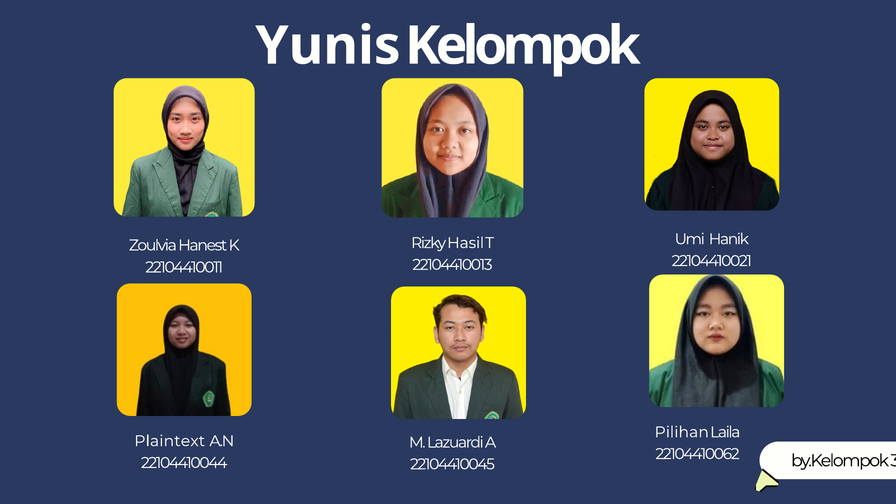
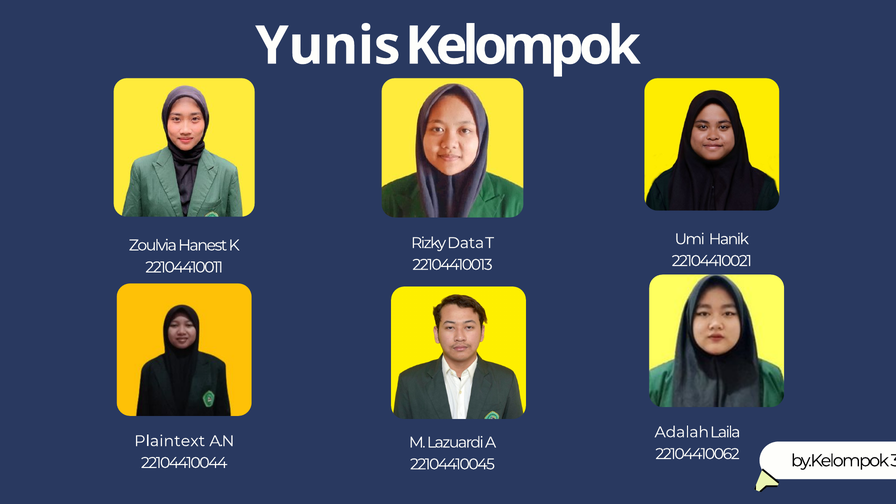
Hasil: Hasil -> Data
Pilihan: Pilihan -> Adalah
